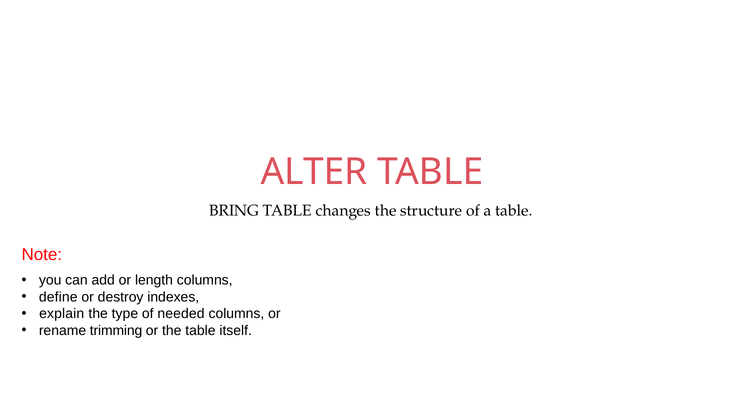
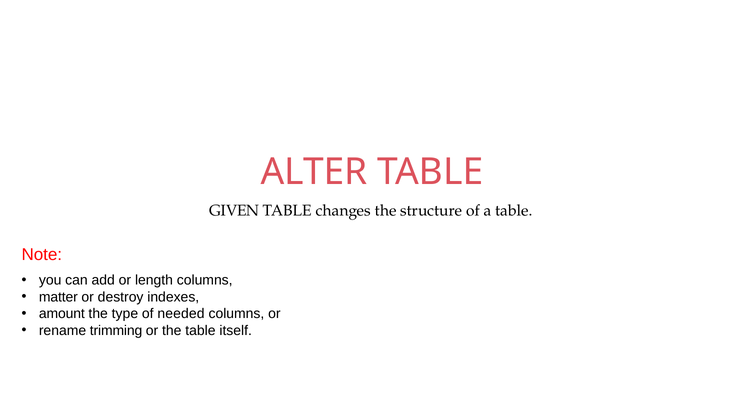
BRING: BRING -> GIVEN
define: define -> matter
explain: explain -> amount
